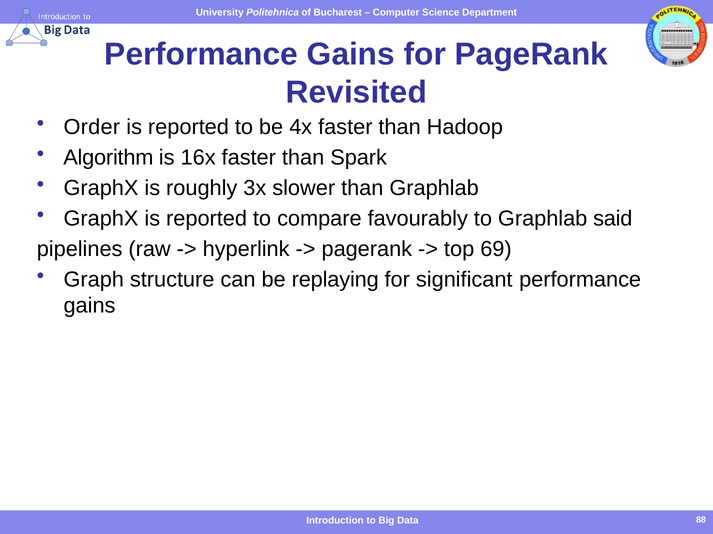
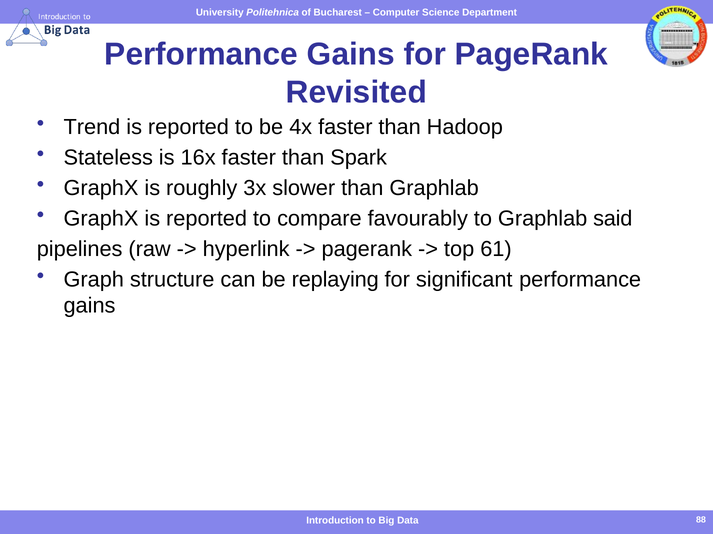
Order: Order -> Trend
Algorithm: Algorithm -> Stateless
69: 69 -> 61
